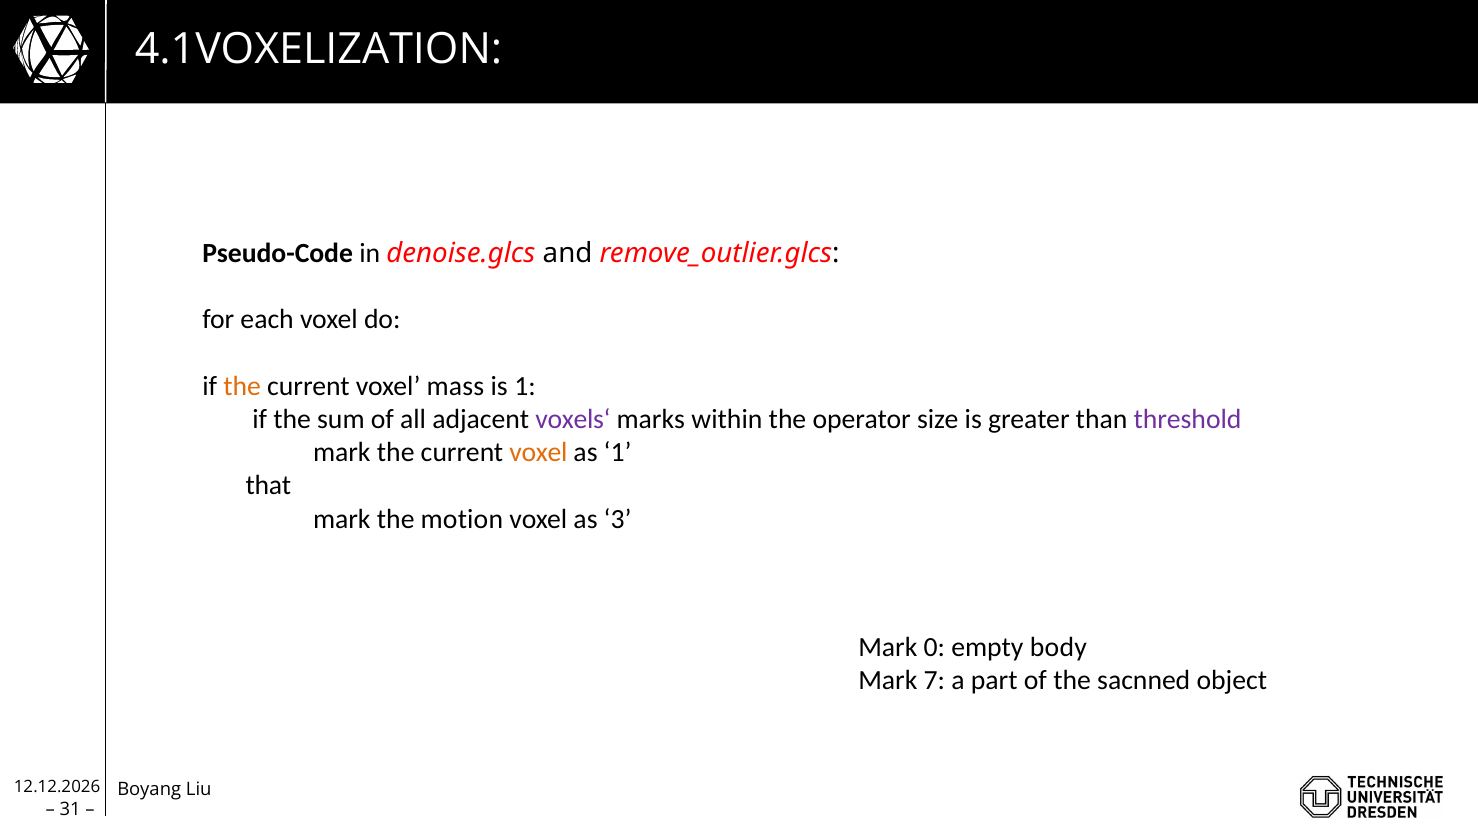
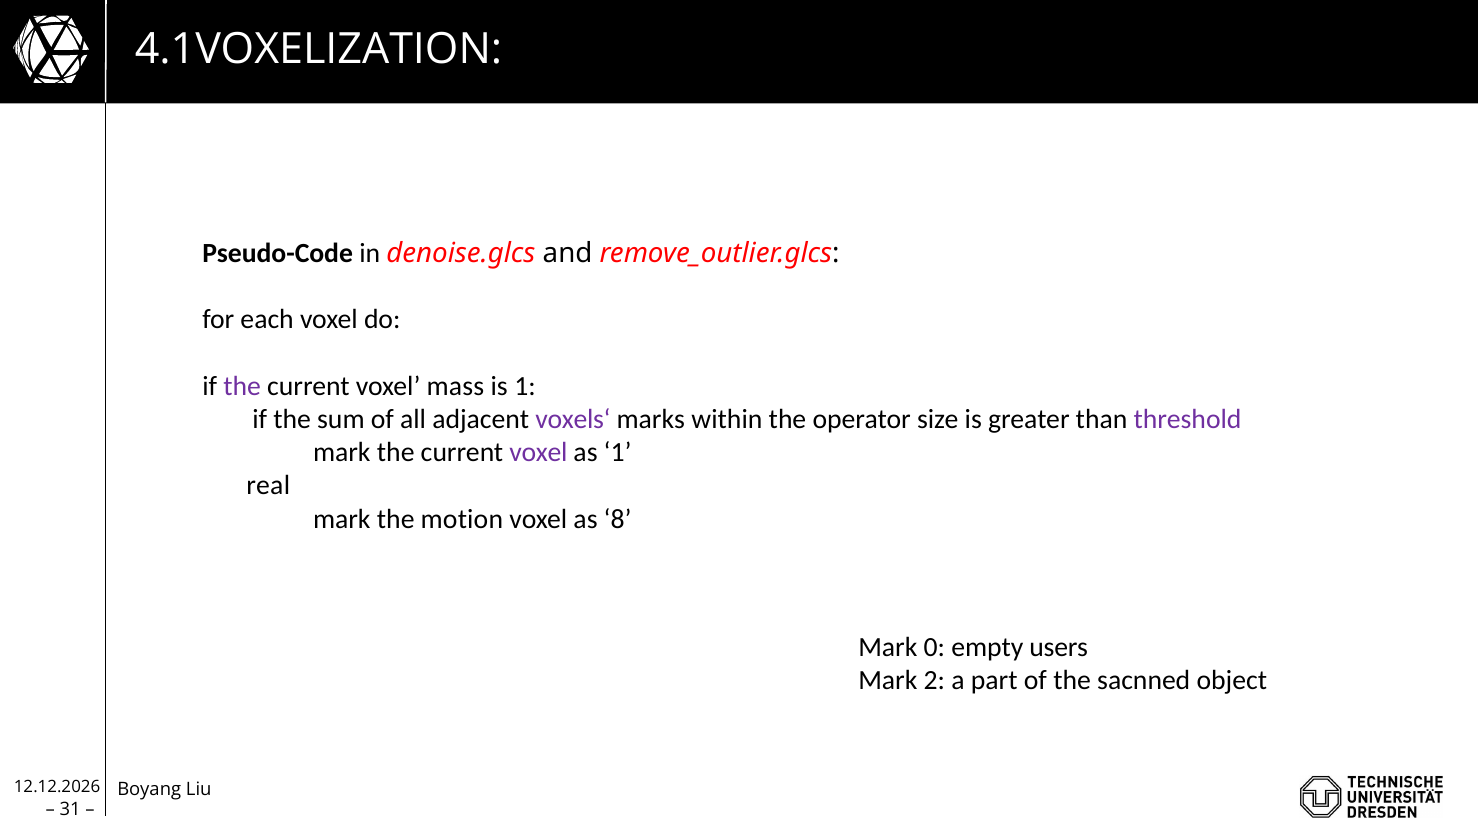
the at (242, 386) colour: orange -> purple
voxel at (538, 453) colour: orange -> purple
that: that -> real
3: 3 -> 8
body: body -> users
7: 7 -> 2
